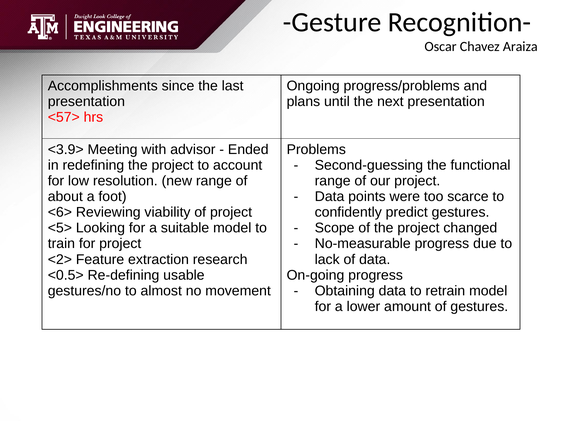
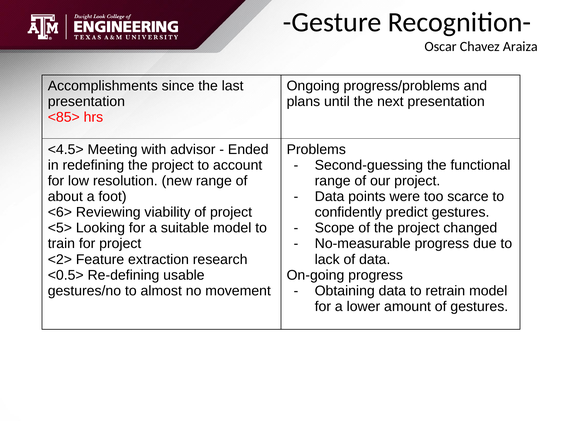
<57>: <57> -> <85>
<3.9>: <3.9> -> <4.5>
